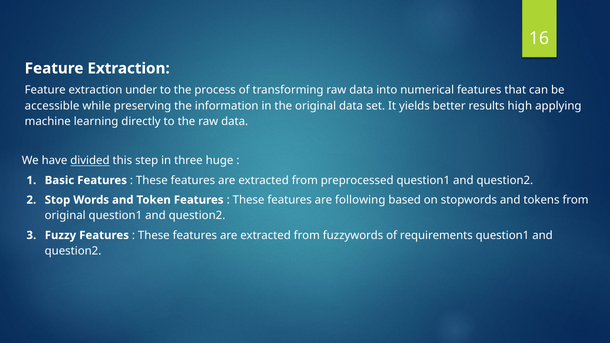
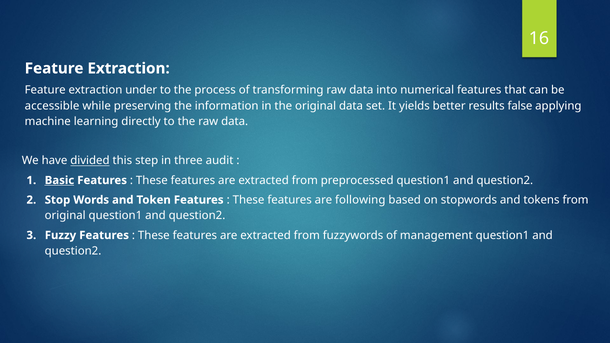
high: high -> false
huge: huge -> audit
Basic underline: none -> present
requirements: requirements -> management
